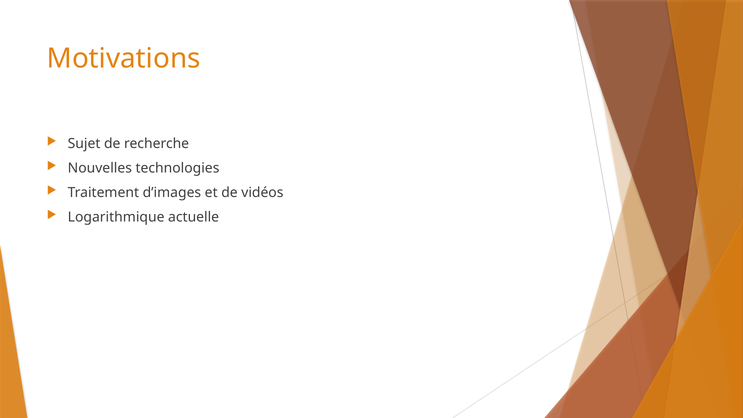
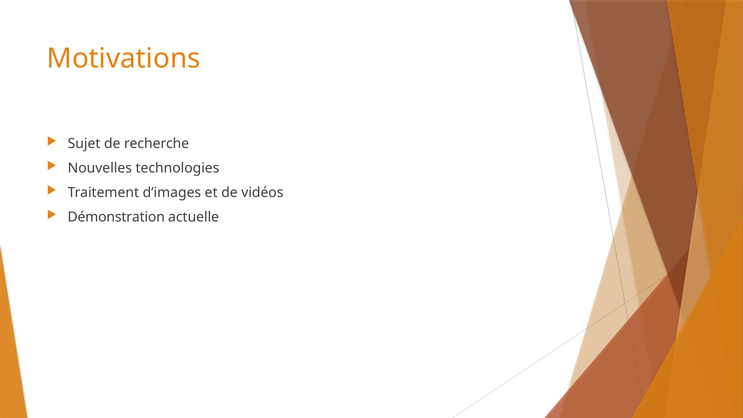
Logarithmique: Logarithmique -> Démonstration
